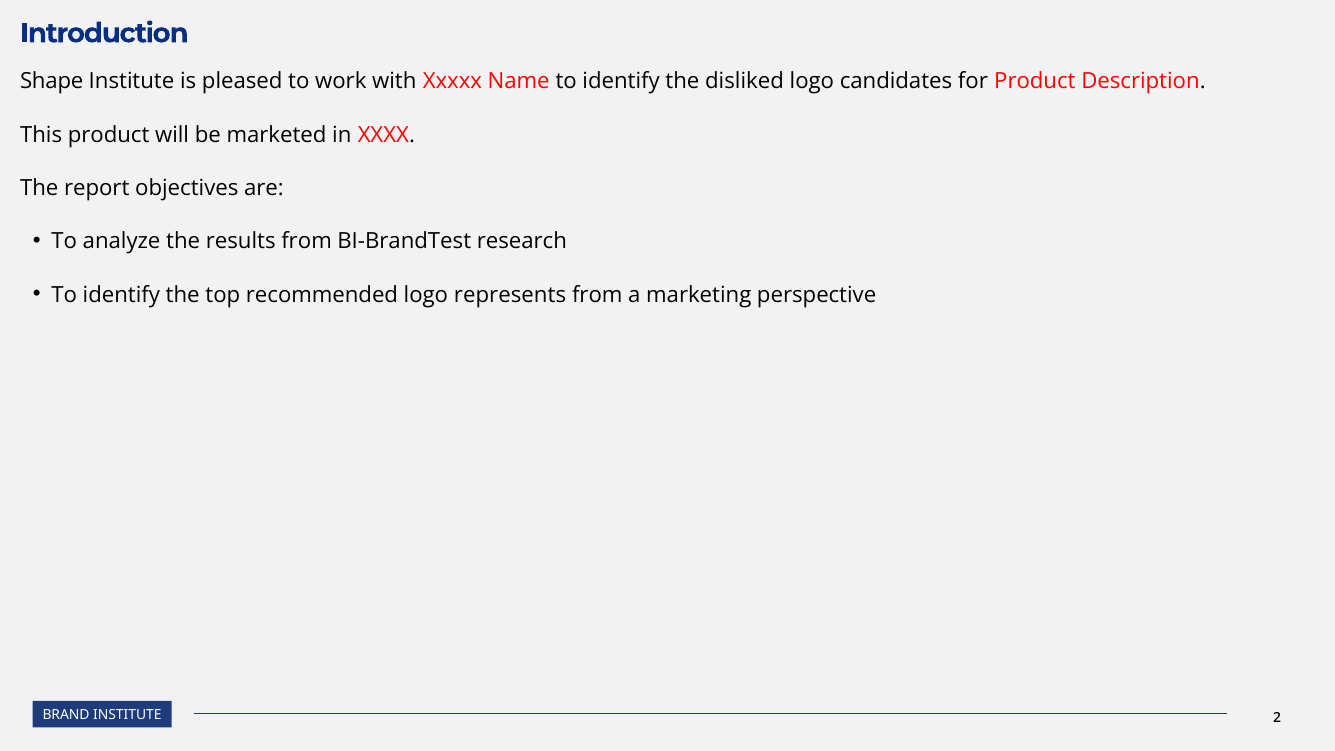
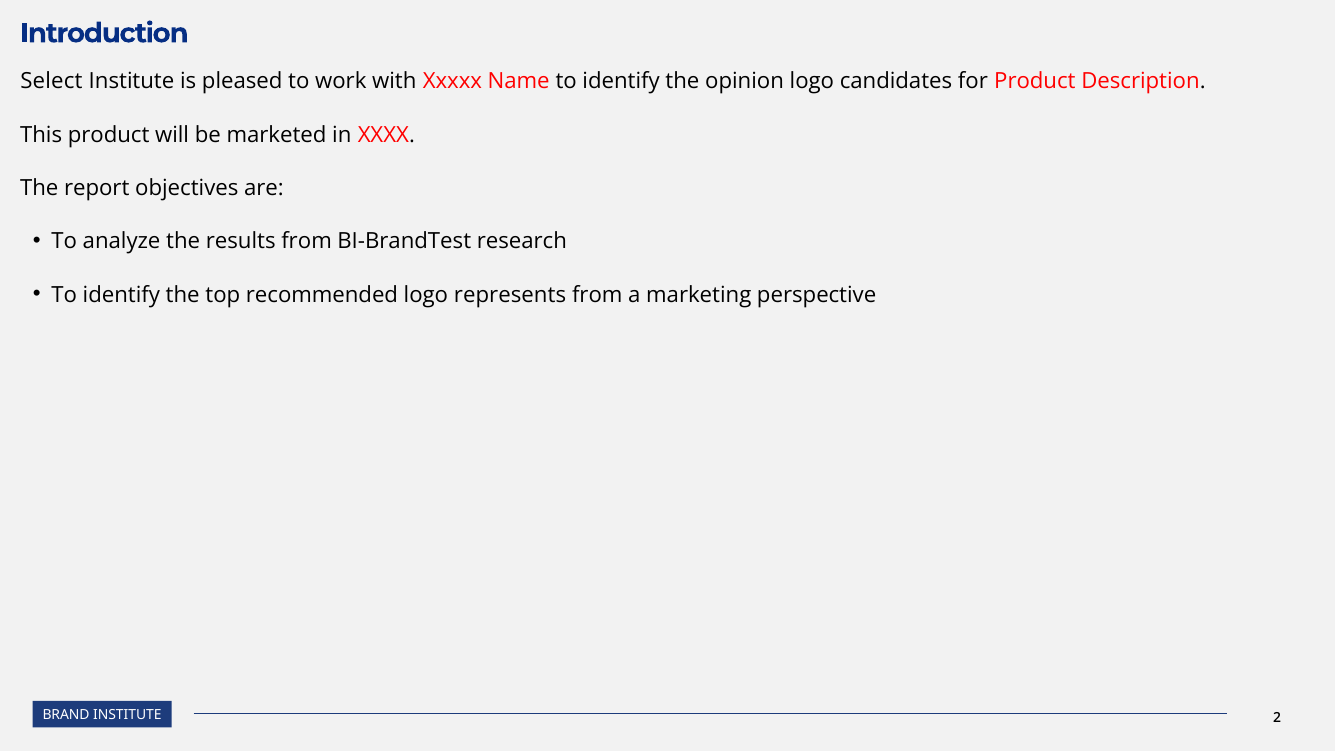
Shape: Shape -> Select
disliked: disliked -> opinion
